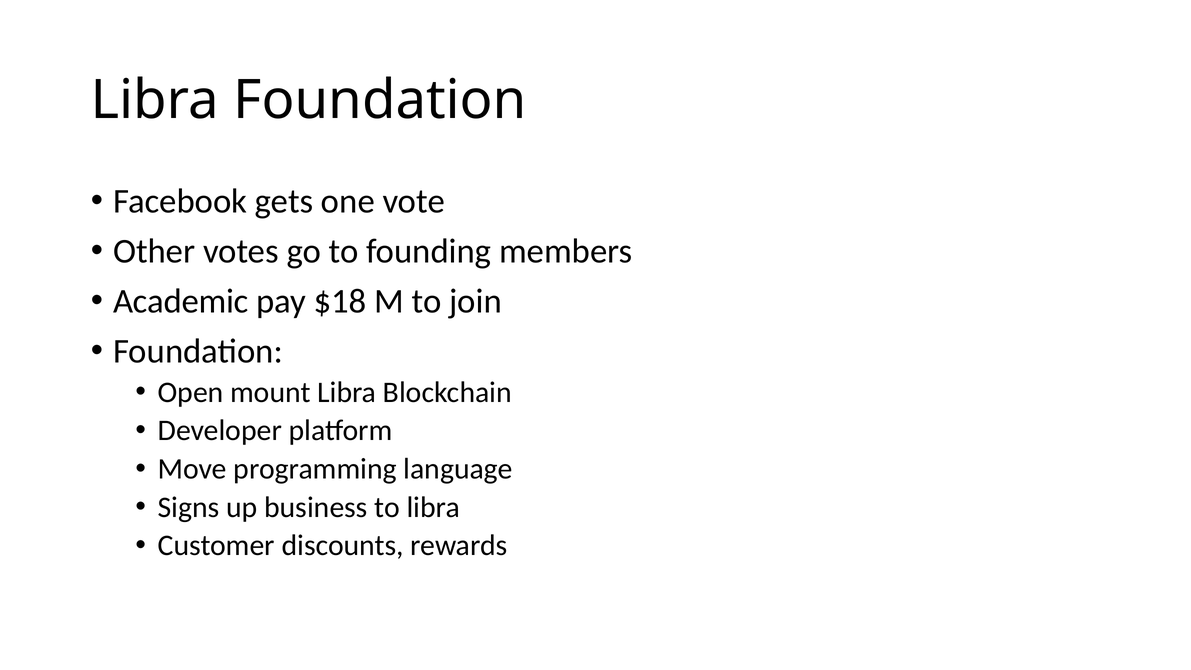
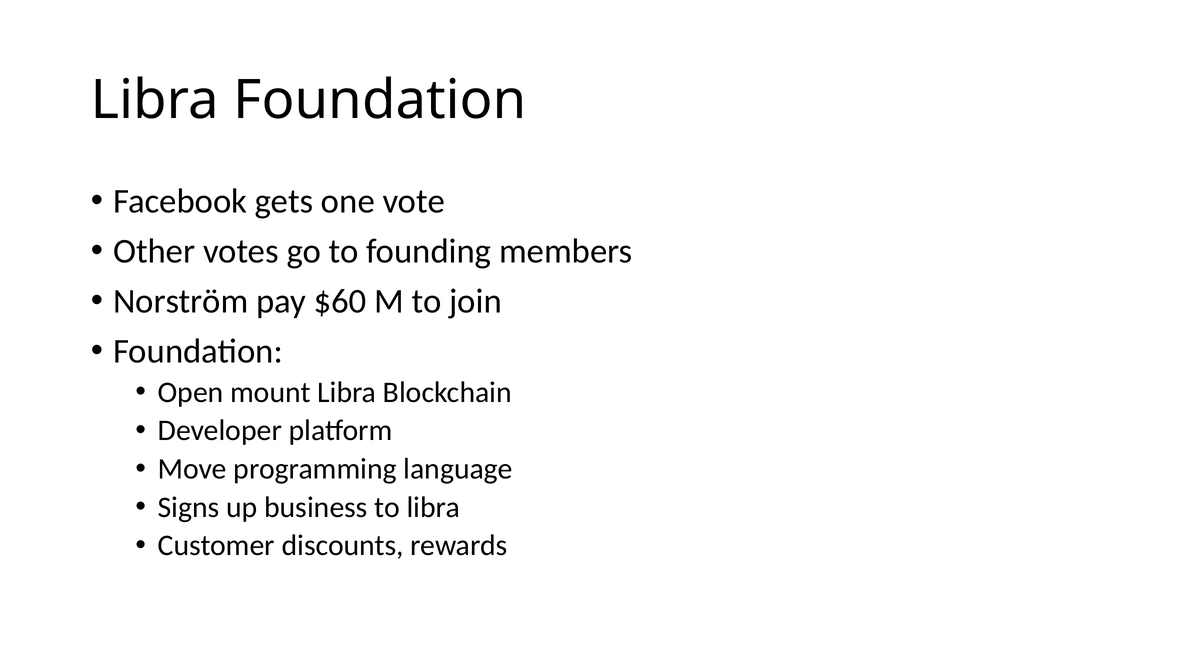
Academic: Academic -> Norström
$18: $18 -> $60
